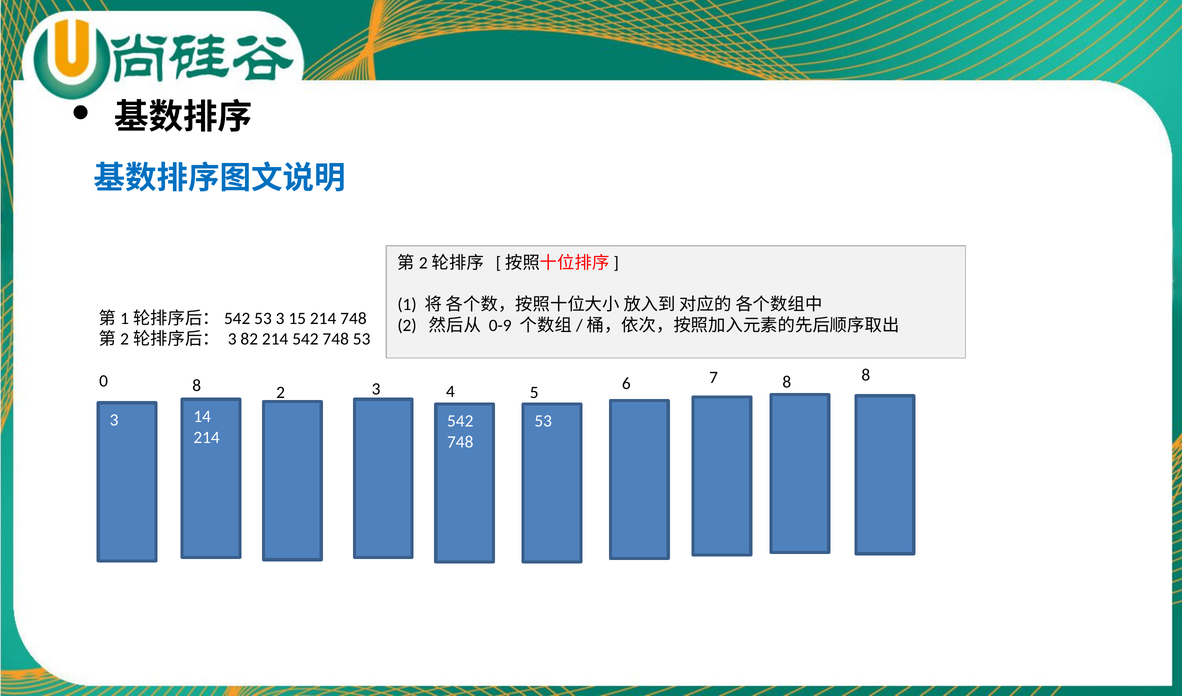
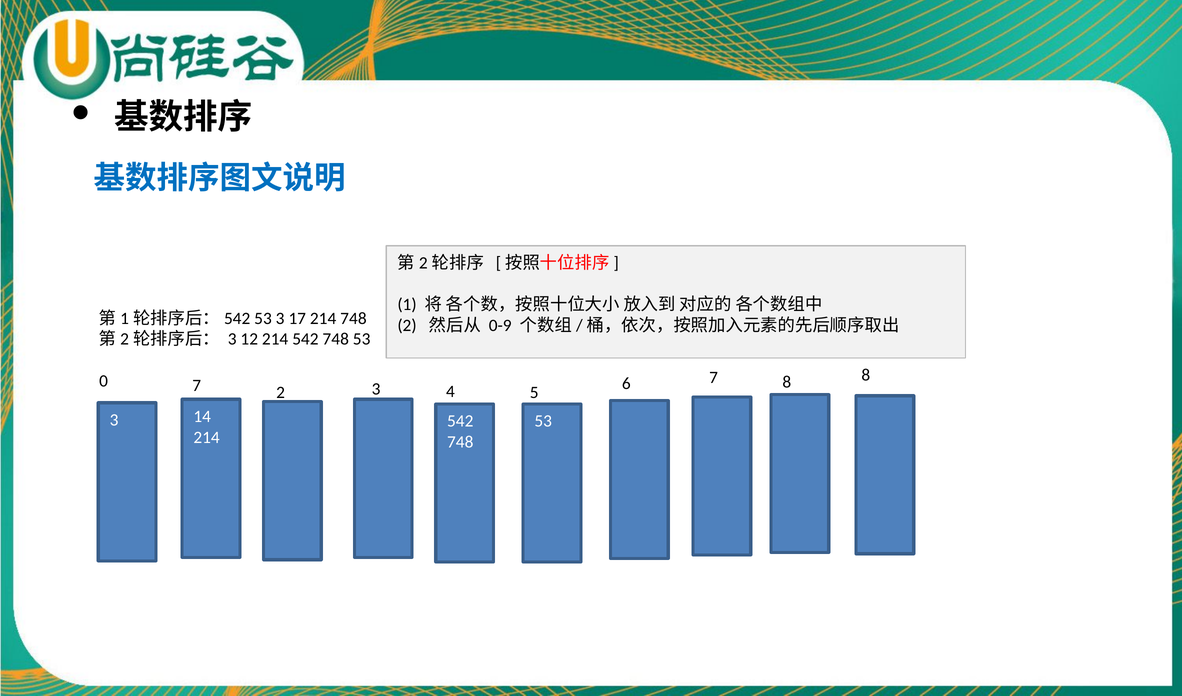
15: 15 -> 17
82: 82 -> 12
0 8: 8 -> 7
